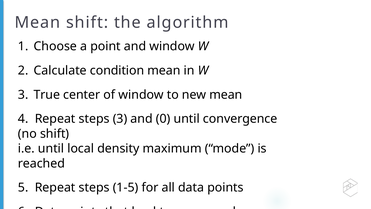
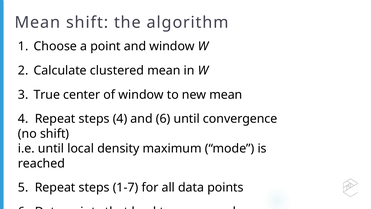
condition: condition -> clustered
steps 3: 3 -> 4
and 0: 0 -> 6
1-5: 1-5 -> 1-7
